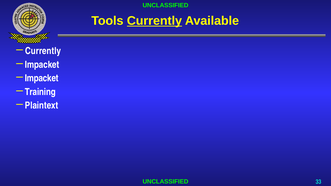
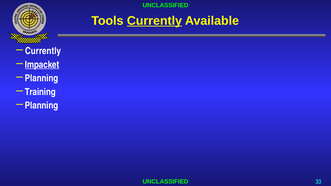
Impacket at (42, 65) underline: none -> present
Impacket at (42, 78): Impacket -> Planning
Plaintext at (42, 106): Plaintext -> Planning
